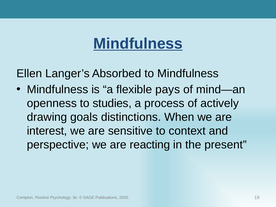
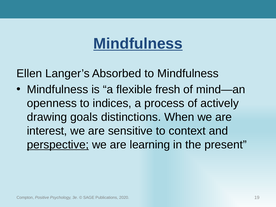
pays: pays -> fresh
studies: studies -> indices
perspective underline: none -> present
reacting: reacting -> learning
